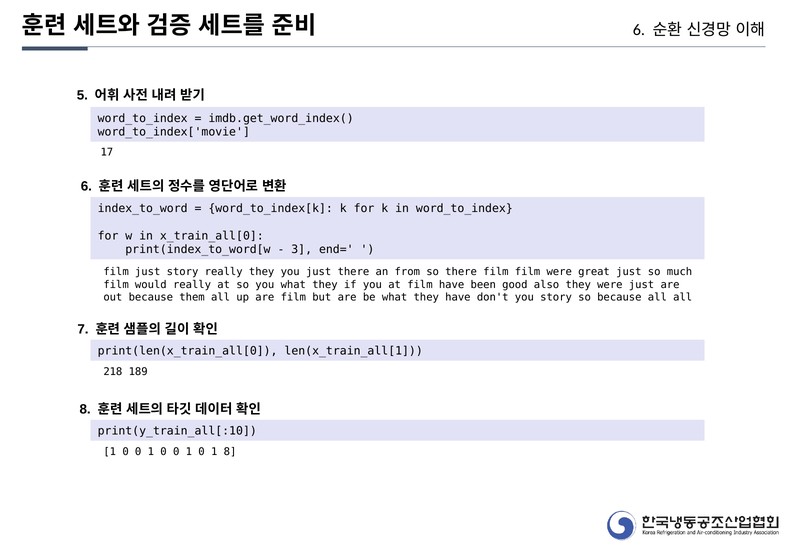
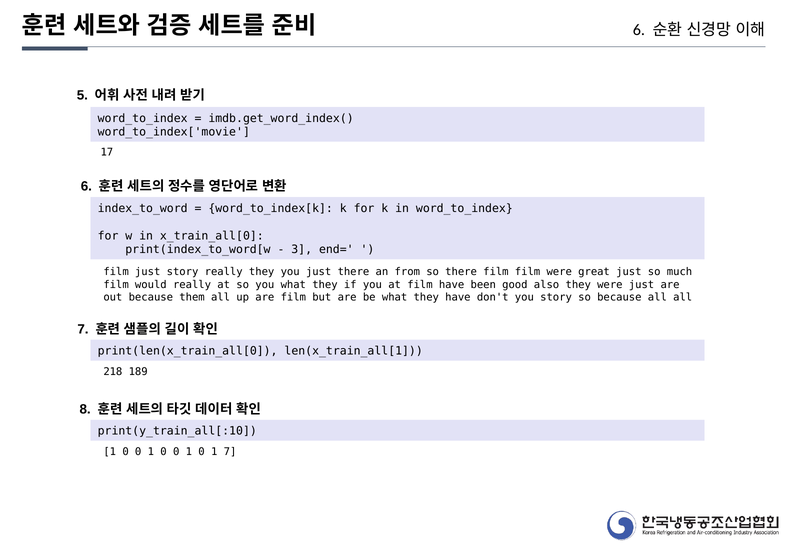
1 8: 8 -> 7
